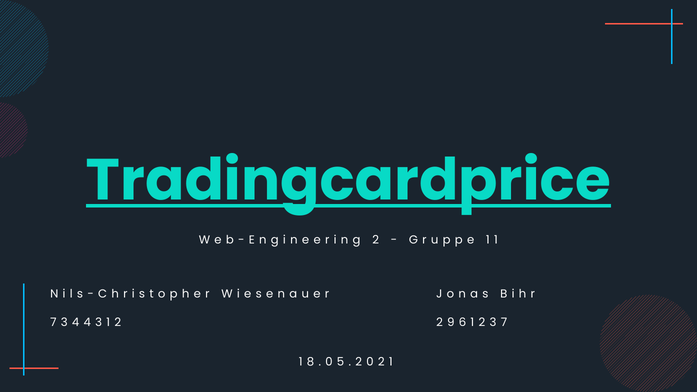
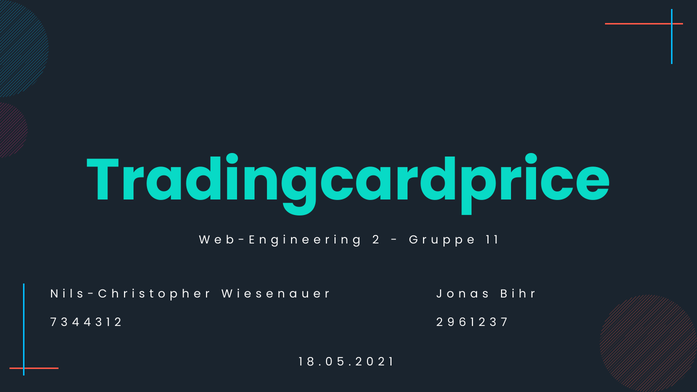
Tradingcardprice underline: present -> none
